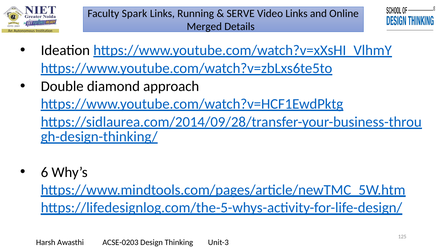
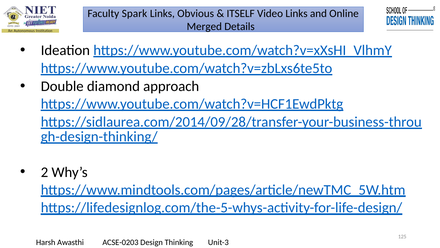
Running: Running -> Obvious
SERVE: SERVE -> ITSELF
6: 6 -> 2
